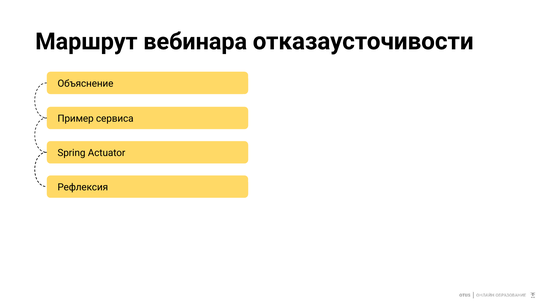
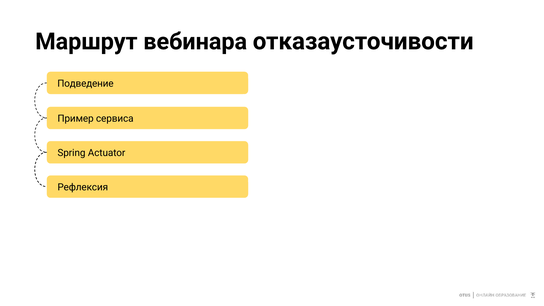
Объяснение: Объяснение -> Подведение
